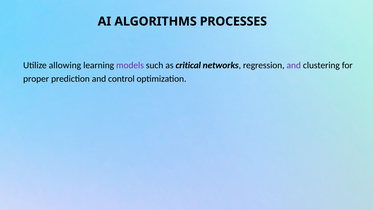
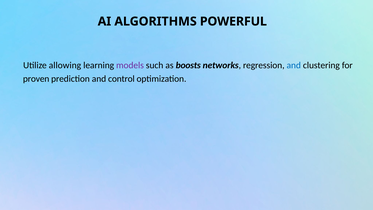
PROCESSES: PROCESSES -> POWERFUL
critical: critical -> boosts
and at (294, 65) colour: purple -> blue
proper: proper -> proven
